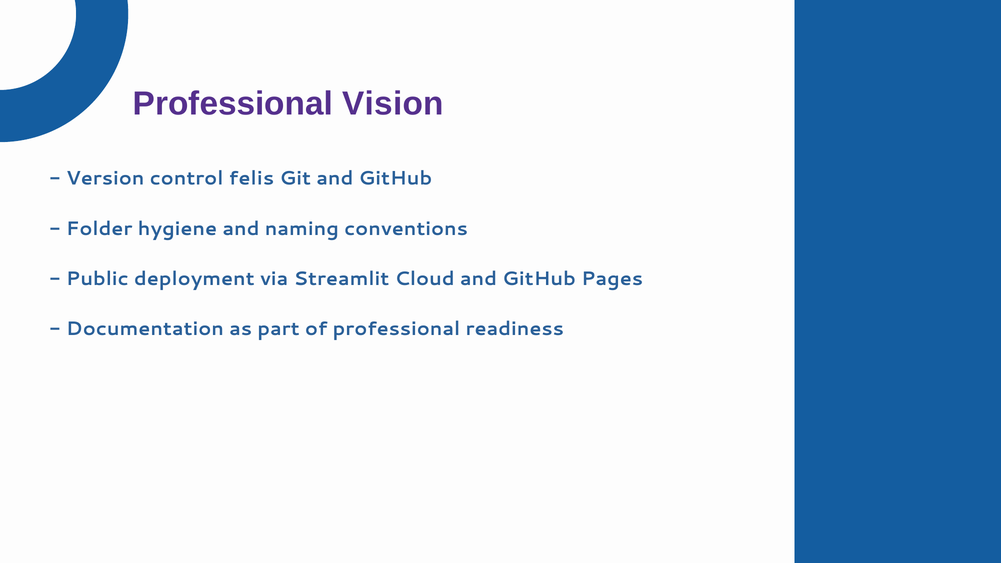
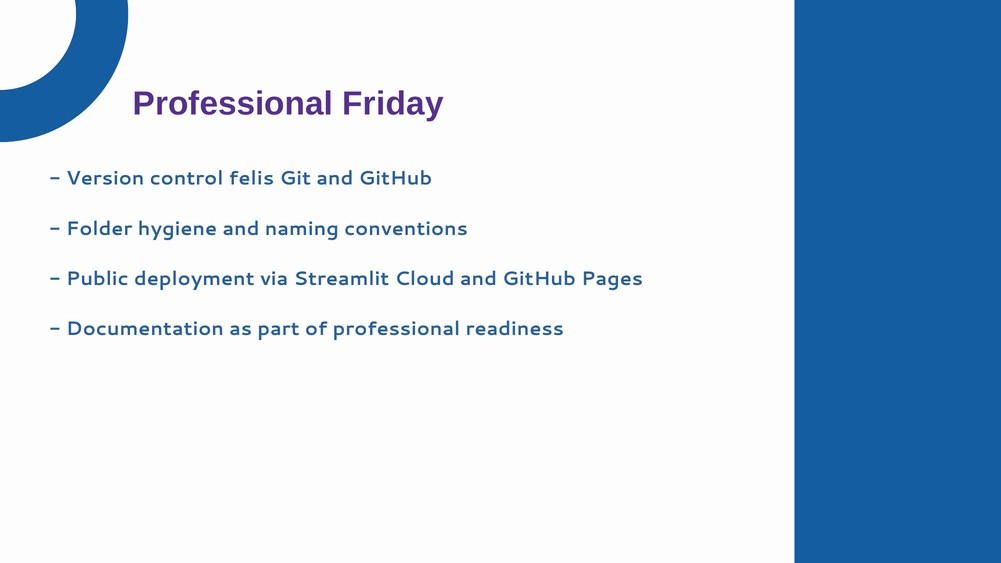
Vision: Vision -> Friday
